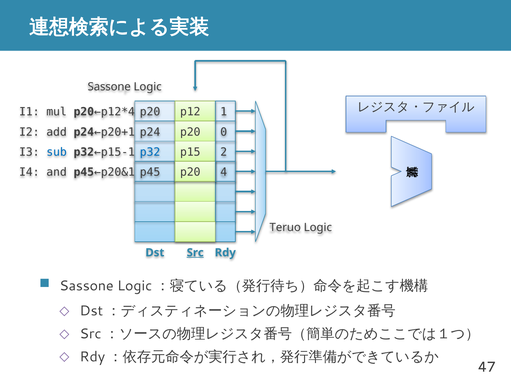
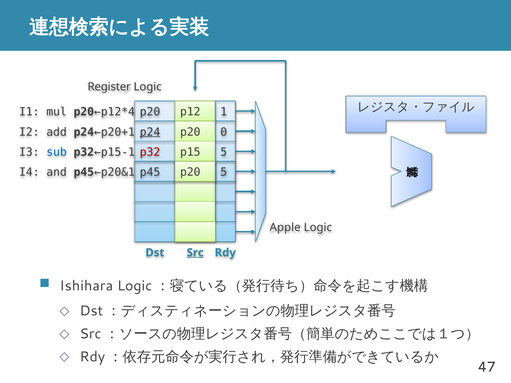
Sassone at (109, 87): Sassone -> Register
p24 underline: none -> present
p32 colour: blue -> red
p15 2: 2 -> 5
p20 4: 4 -> 5
Teruo: Teruo -> Apple
Sassone at (86, 286): Sassone -> Ishihara
